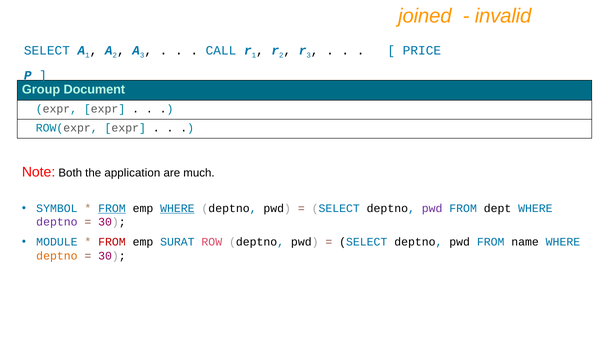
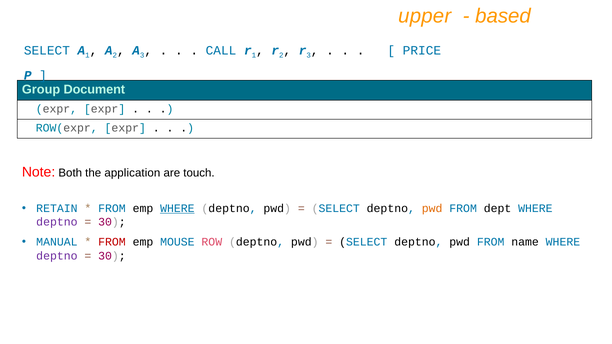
joined: joined -> upper
invalid: invalid -> based
much: much -> touch
SYMBOL: SYMBOL -> RETAIN
FROM at (112, 208) underline: present -> none
pwd at (432, 208) colour: purple -> orange
MODULE: MODULE -> MANUAL
SURAT: SURAT -> MOUSE
deptno at (57, 256) colour: orange -> purple
